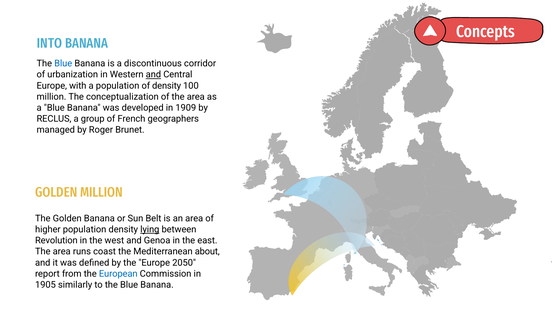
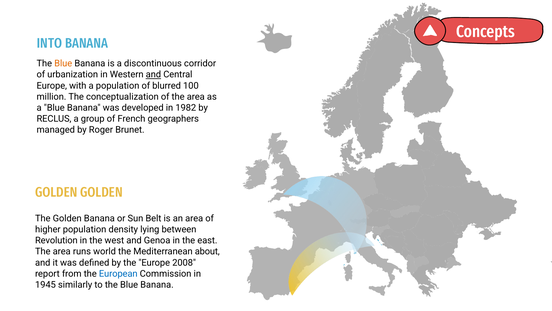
Blue at (63, 63) colour: blue -> orange
of density: density -> blurred
1909: 1909 -> 1982
GOLDEN MILLION: MILLION -> GOLDEN
lying underline: present -> none
coast: coast -> world
2050: 2050 -> 2008
1905: 1905 -> 1945
